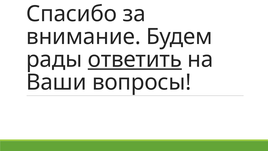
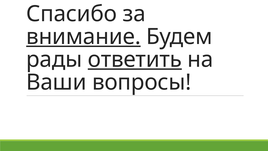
внимание underline: none -> present
